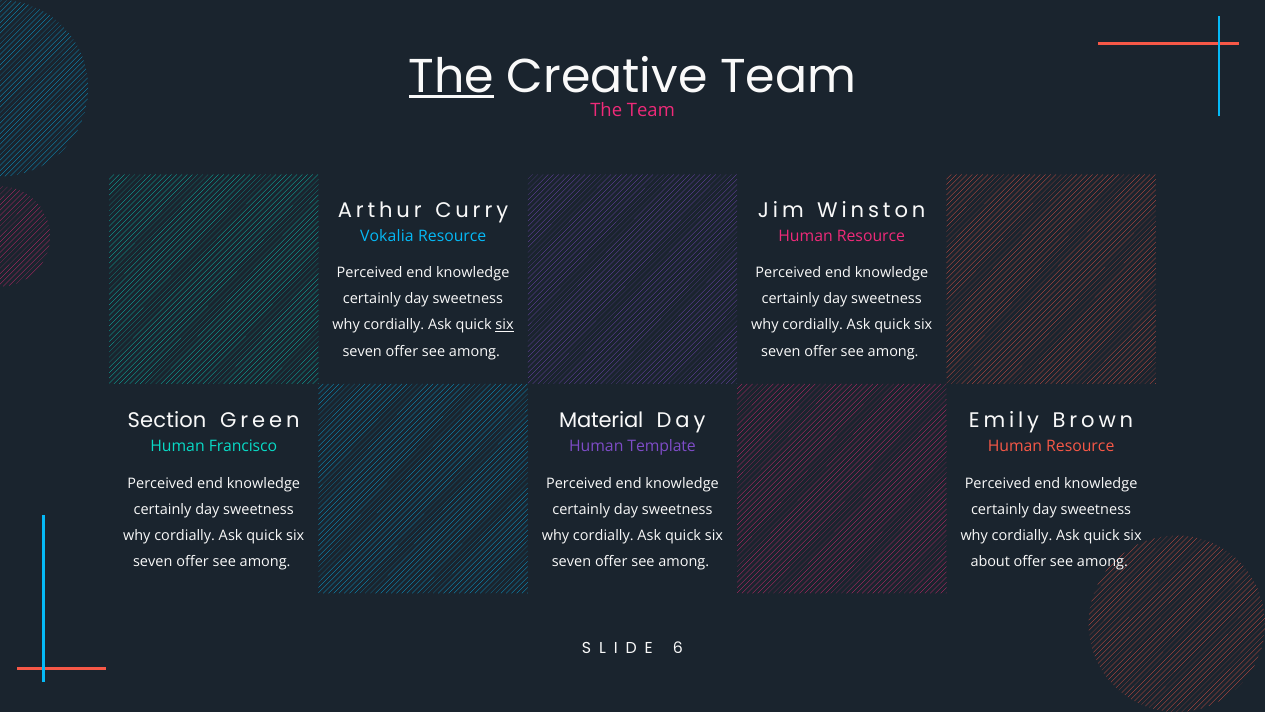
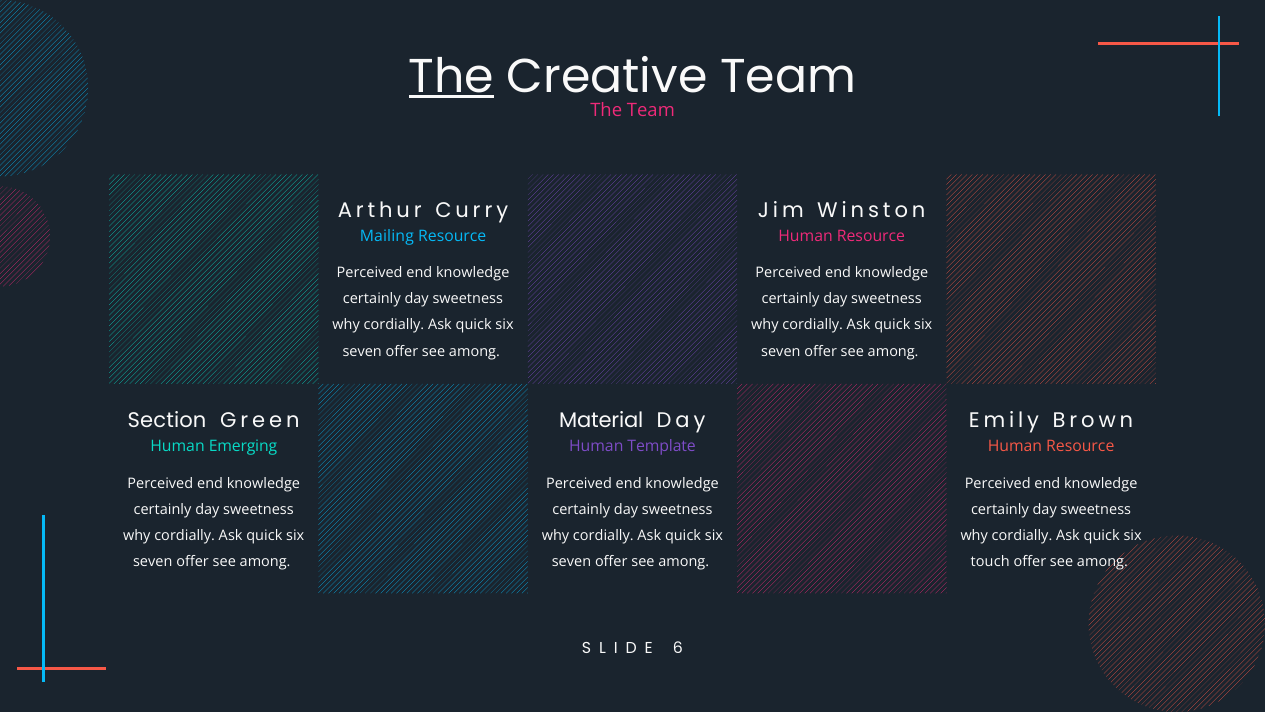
Vokalia: Vokalia -> Mailing
six at (505, 325) underline: present -> none
Francisco: Francisco -> Emerging
about: about -> touch
